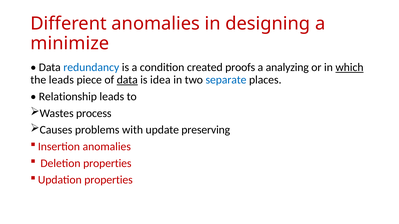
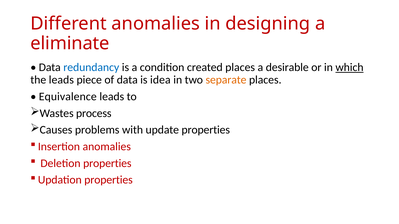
minimize: minimize -> eliminate
created proofs: proofs -> places
analyzing: analyzing -> desirable
data at (127, 80) underline: present -> none
separate colour: blue -> orange
Relationship: Relationship -> Equivalence
update preserving: preserving -> properties
